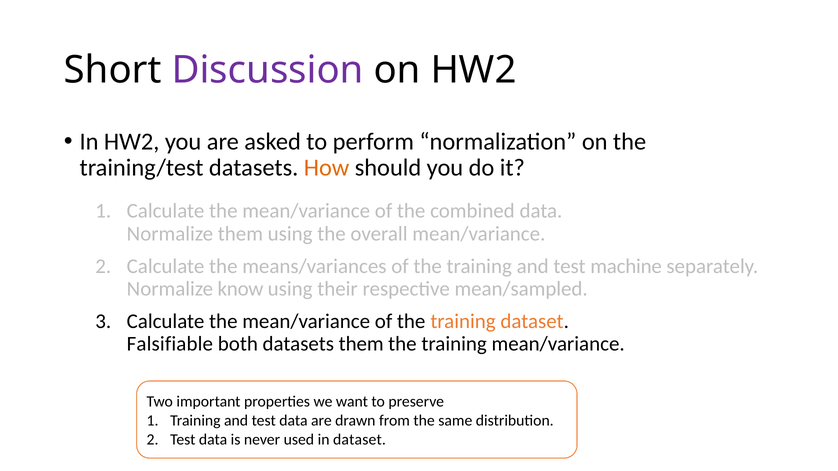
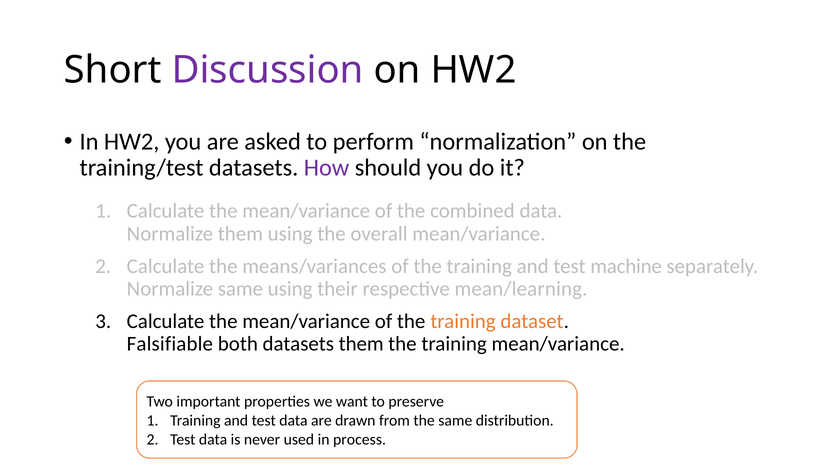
How colour: orange -> purple
Normalize know: know -> same
mean/sampled: mean/sampled -> mean/learning
in dataset: dataset -> process
